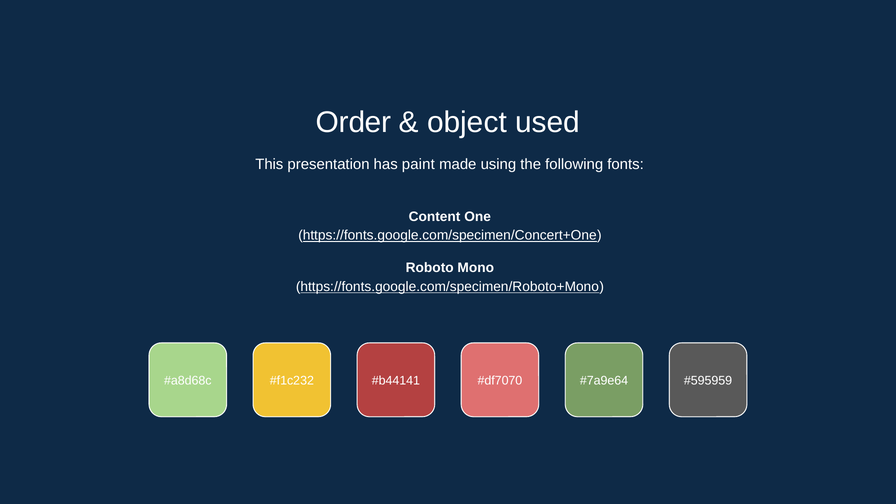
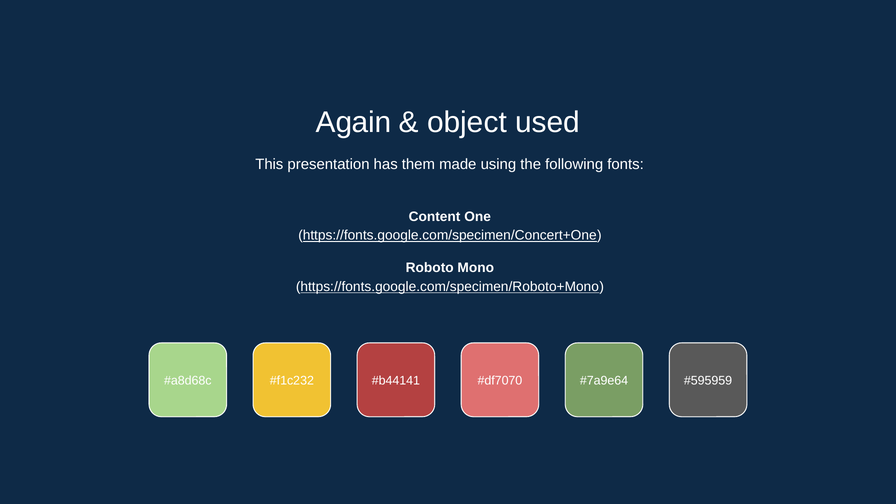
Order: Order -> Again
paint: paint -> them
